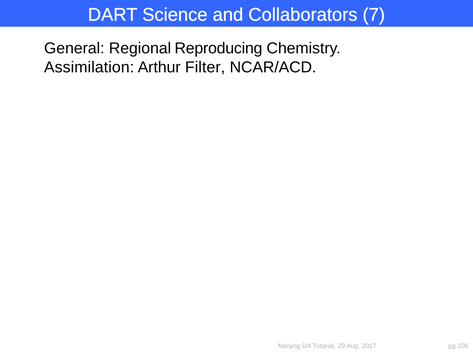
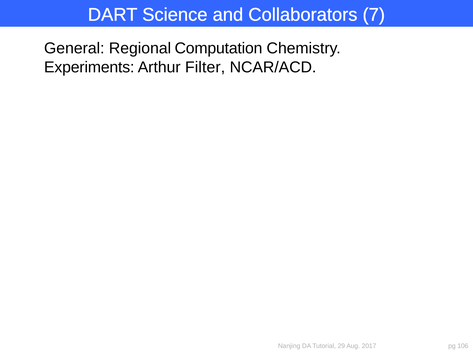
Reproducing: Reproducing -> Computation
Assimilation: Assimilation -> Experiments
